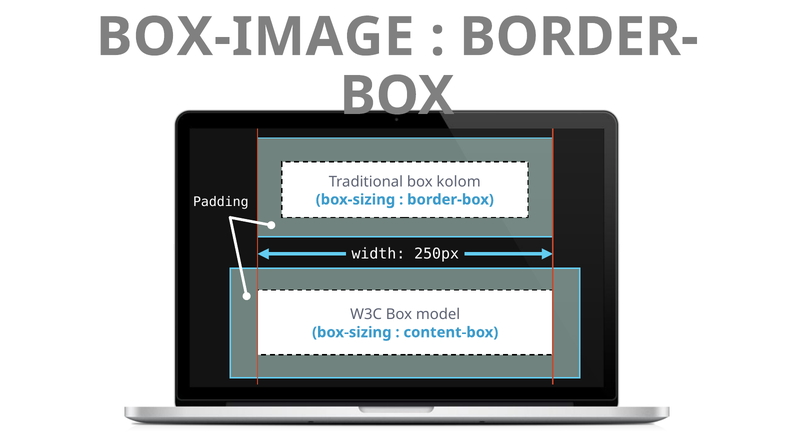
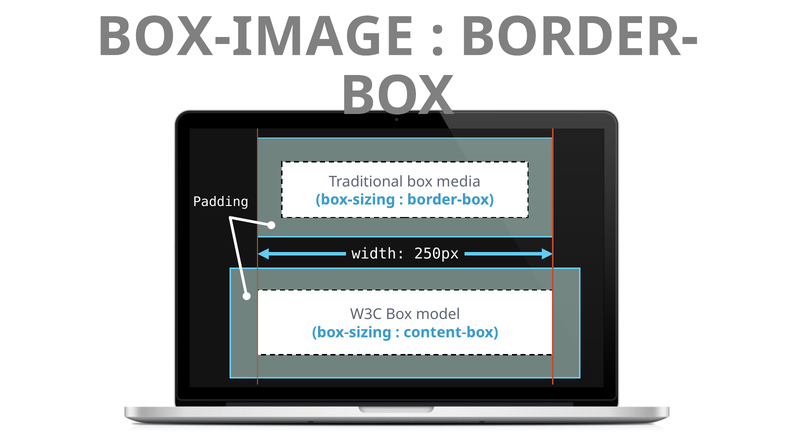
kolom: kolom -> media
